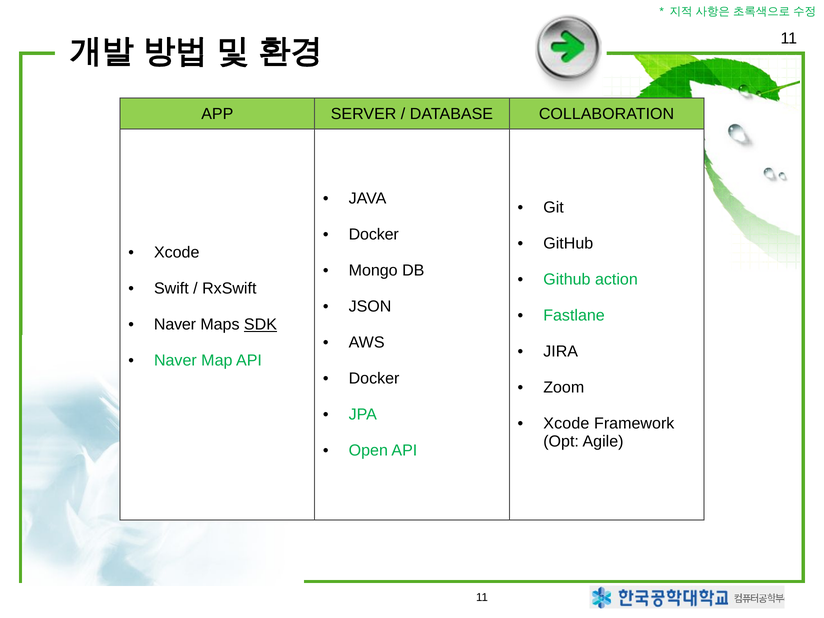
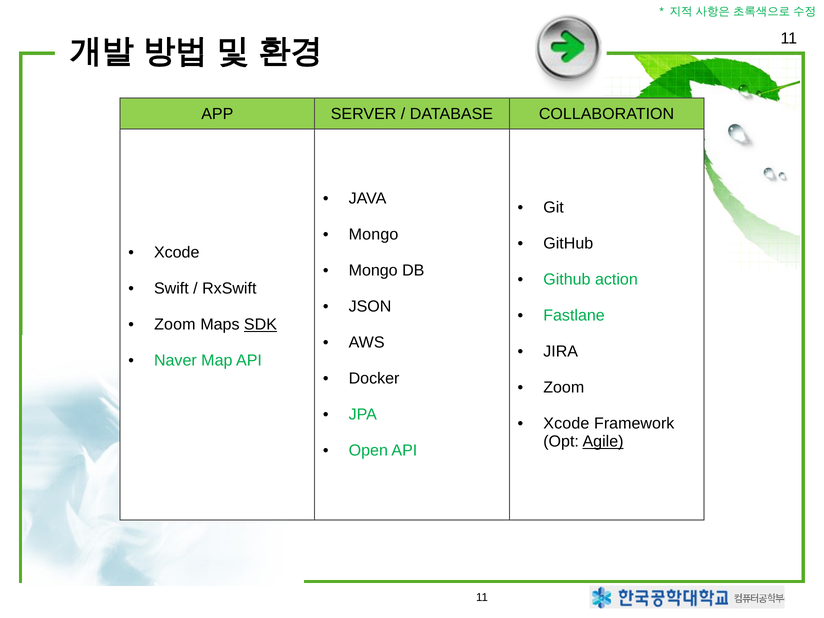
Docker at (374, 235): Docker -> Mongo
Naver at (175, 325): Naver -> Zoom
Agile underline: none -> present
